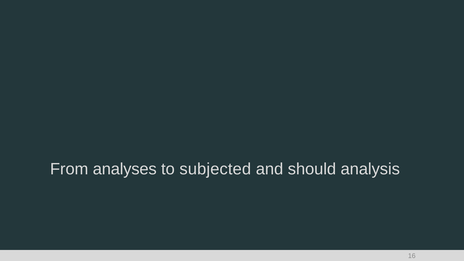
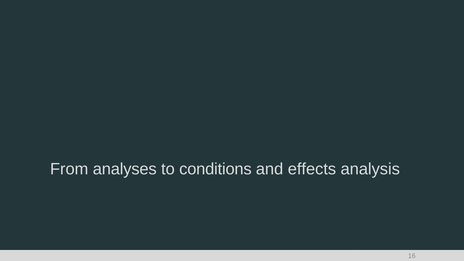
subjected: subjected -> conditions
should: should -> effects
